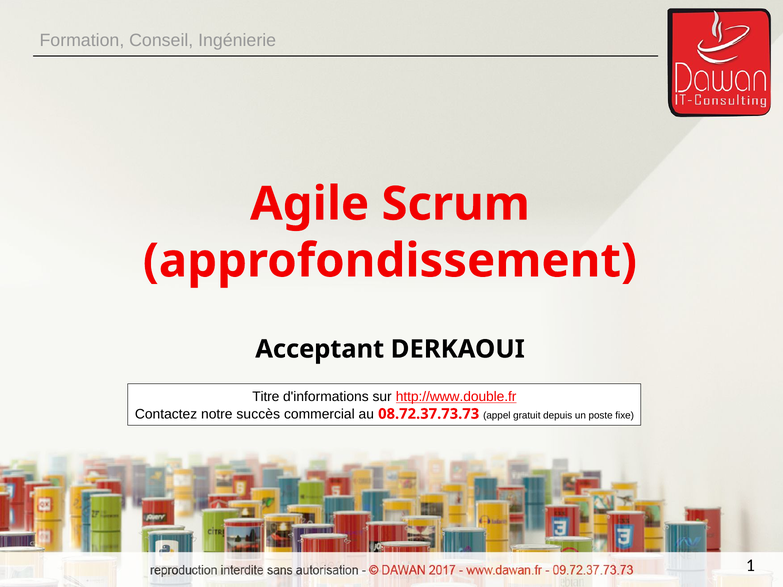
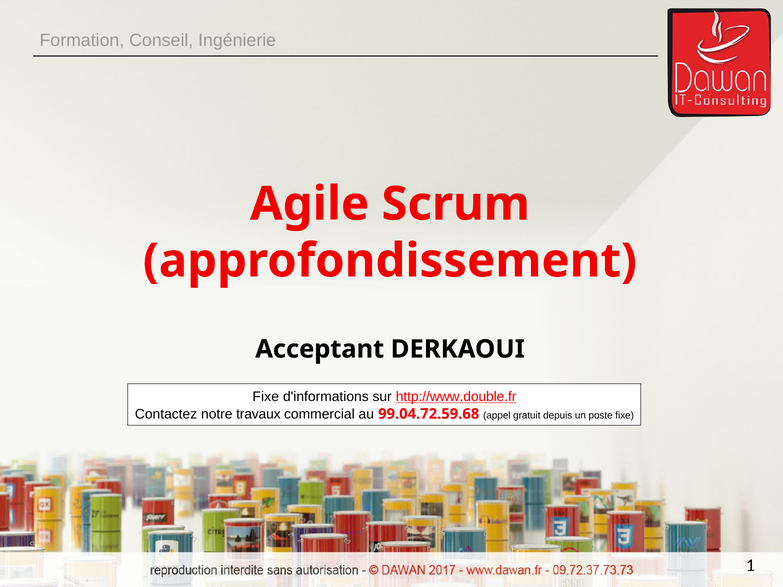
Titre at (266, 397): Titre -> Fixe
succès: succès -> travaux
08.72.37.73.73: 08.72.37.73.73 -> 99.04.72.59.68
